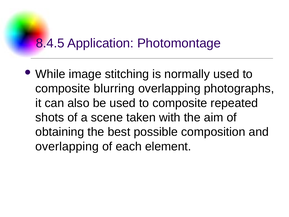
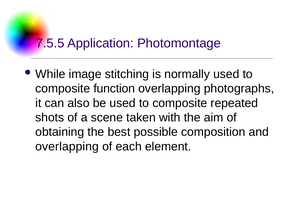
8.4.5: 8.4.5 -> 7.5.5
blurring: blurring -> function
